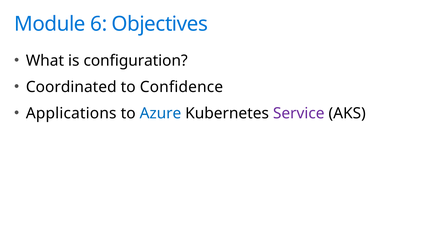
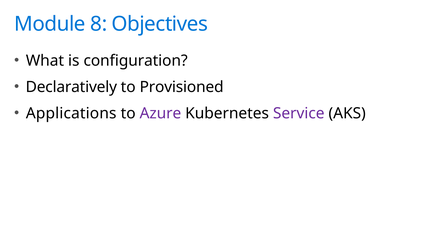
6: 6 -> 8
Coordinated: Coordinated -> Declaratively
Confidence: Confidence -> Provisioned
Azure colour: blue -> purple
